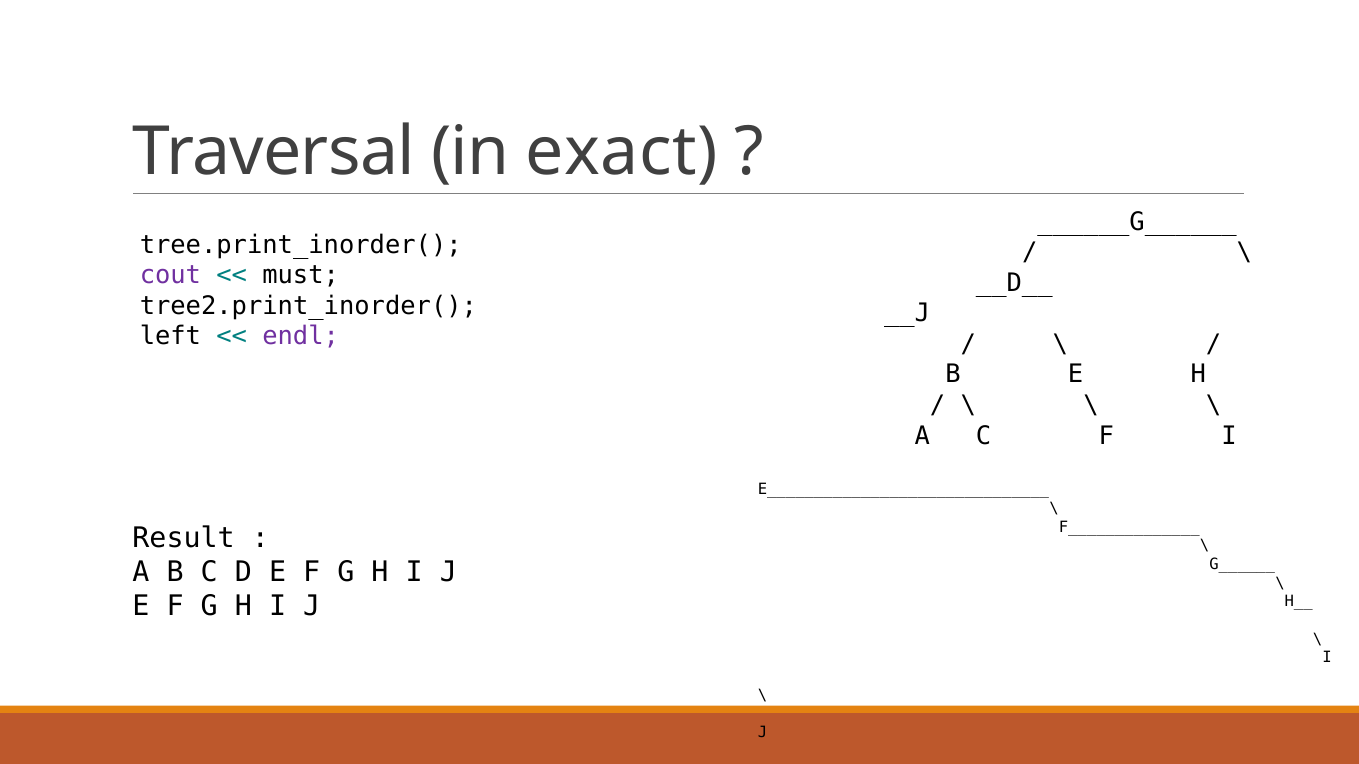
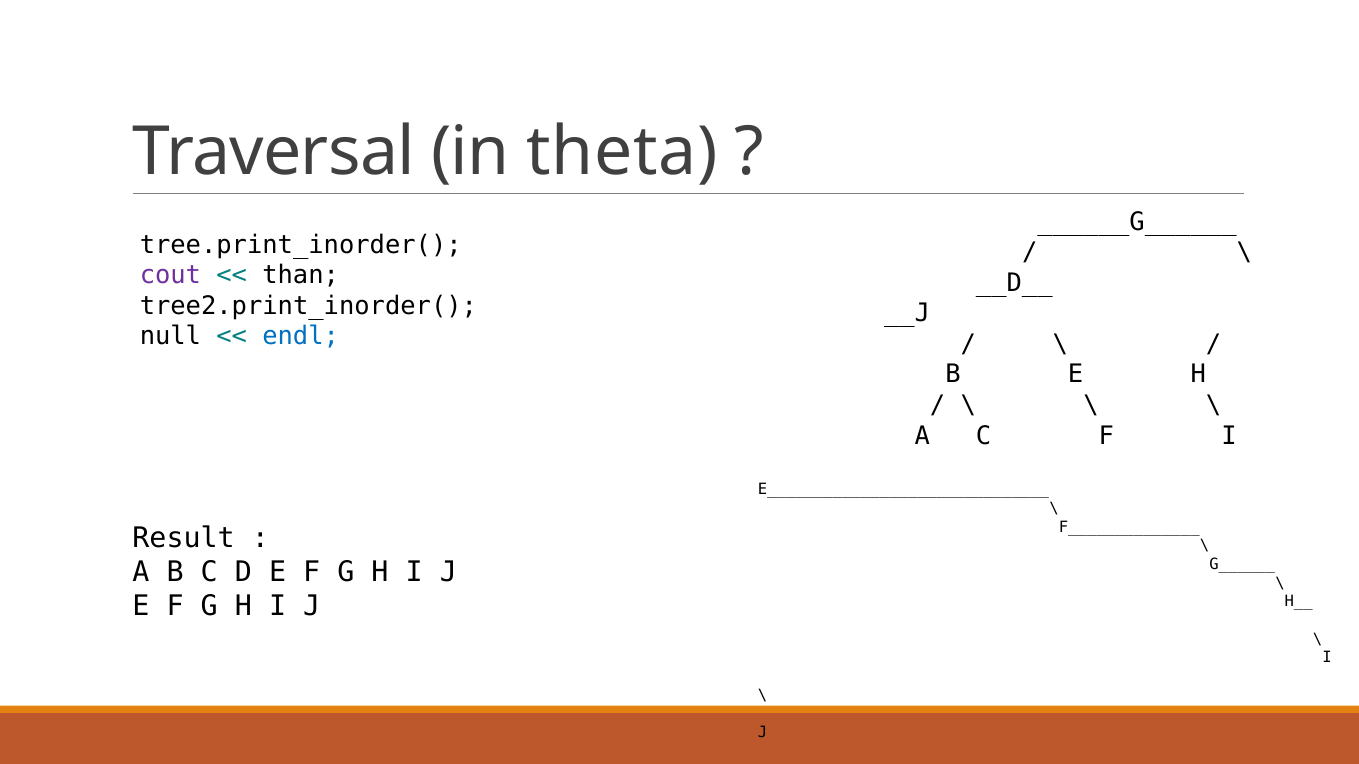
exact: exact -> theta
must: must -> than
left: left -> null
endl colour: purple -> blue
